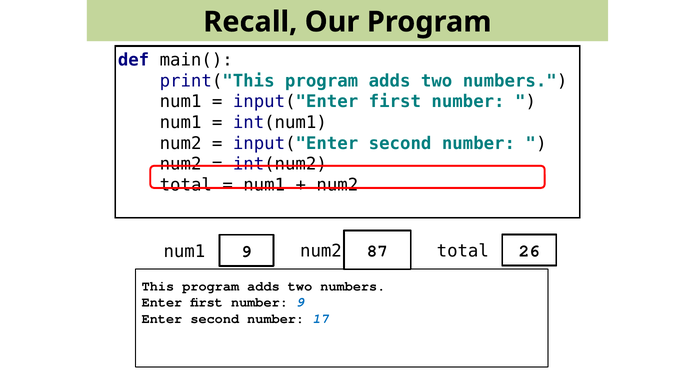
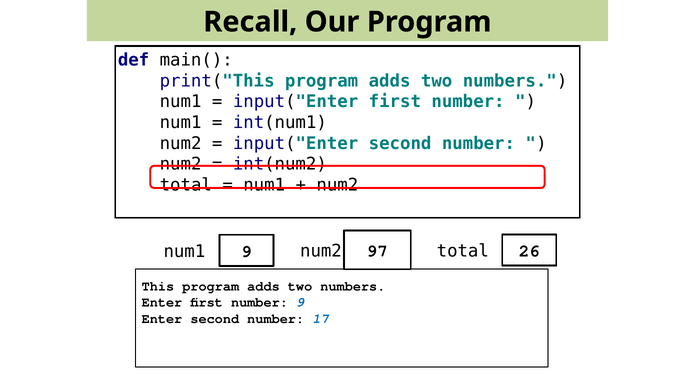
87: 87 -> 97
